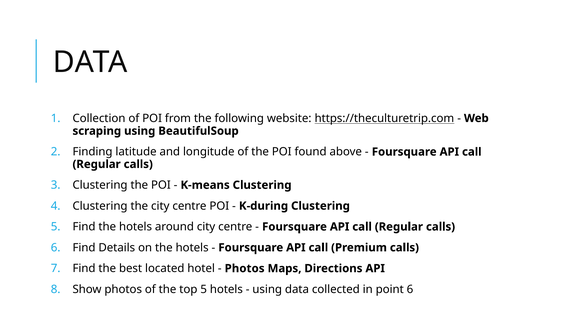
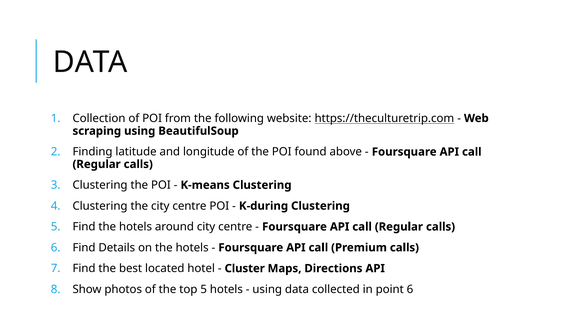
Photos at (245, 268): Photos -> Cluster
